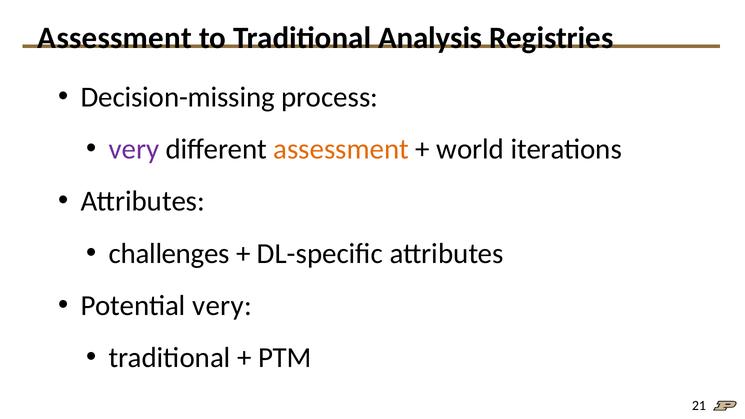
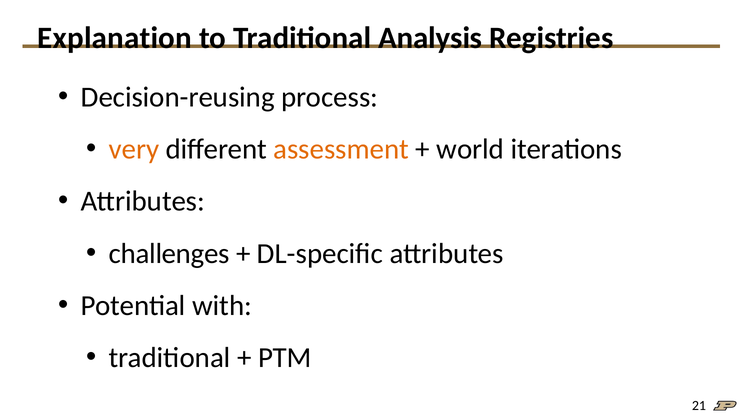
Assessment at (115, 38): Assessment -> Explanation
Decision-missing: Decision-missing -> Decision-reusing
very at (134, 149) colour: purple -> orange
Potential very: very -> with
